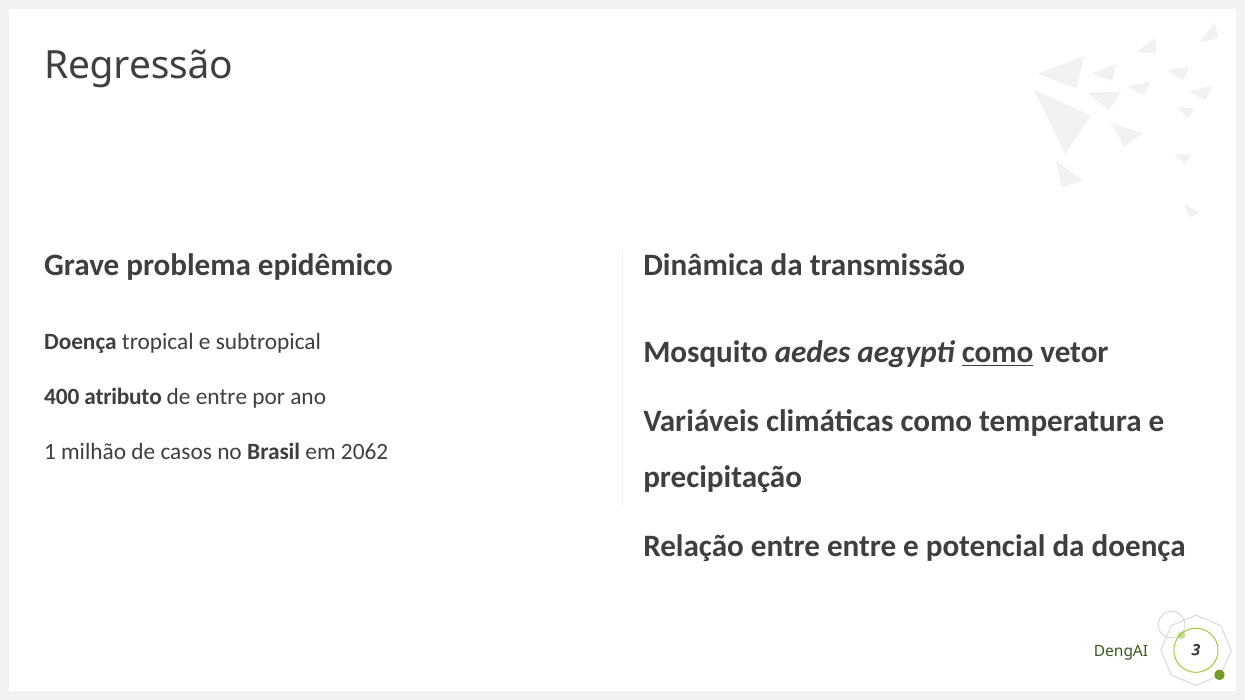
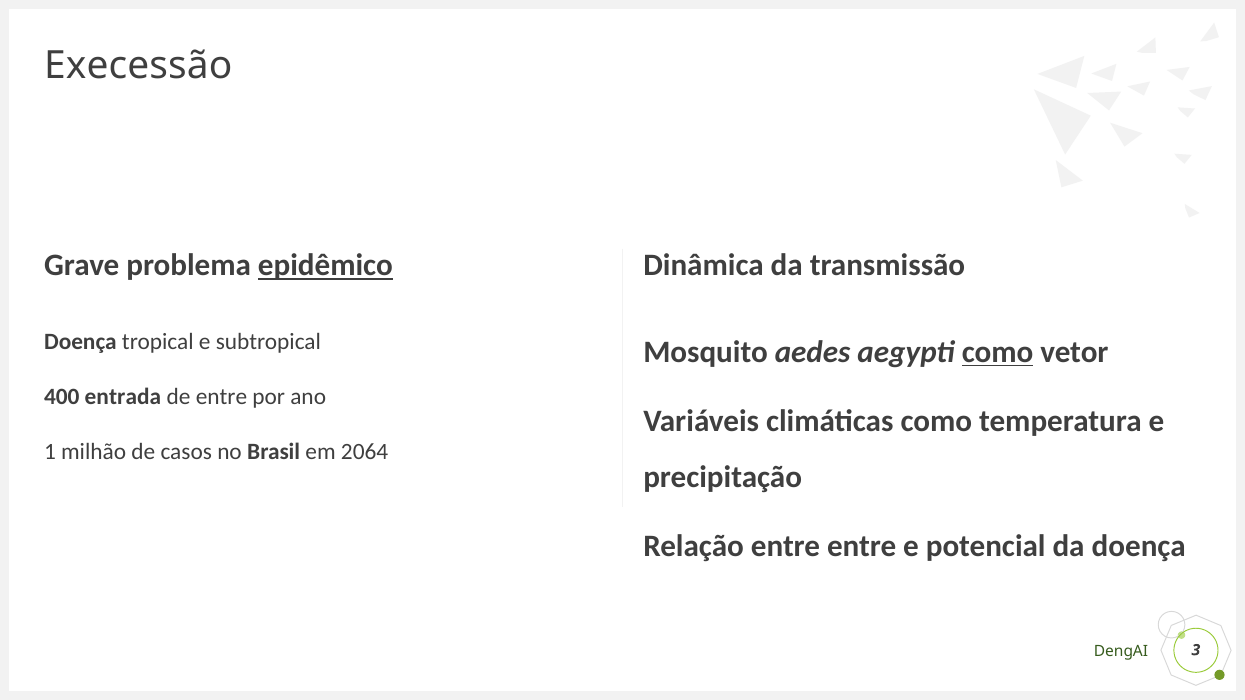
Regressão: Regressão -> Execessão
epidêmico underline: none -> present
atributo: atributo -> entrada
2062: 2062 -> 2064
